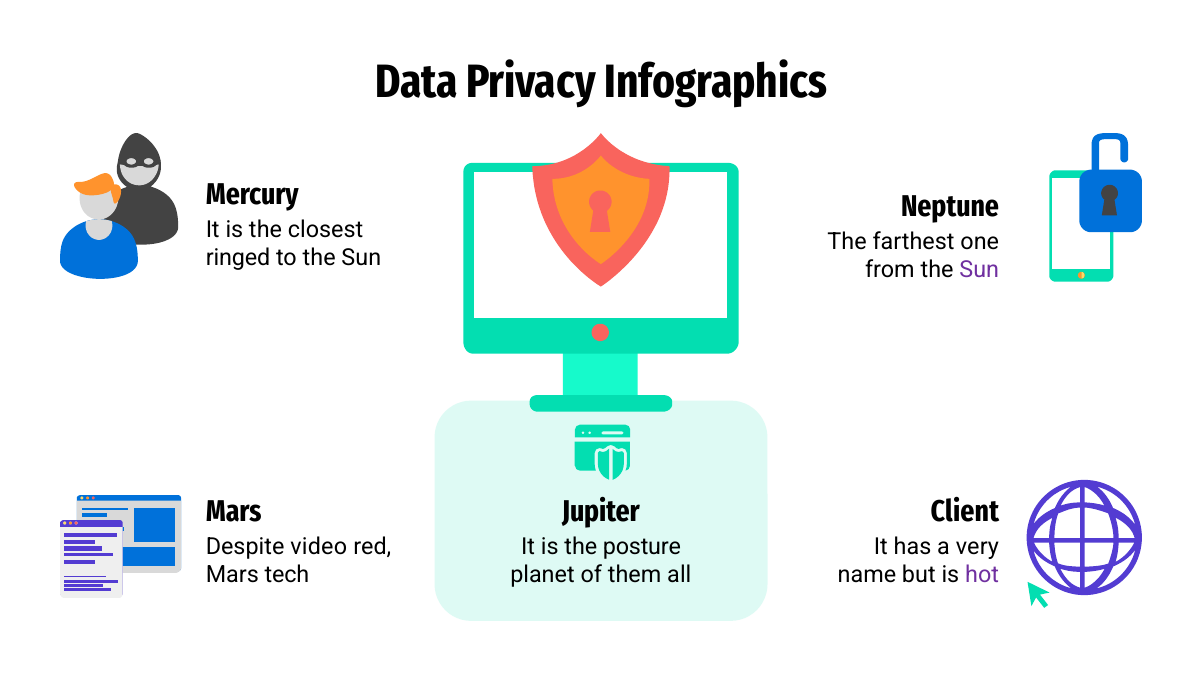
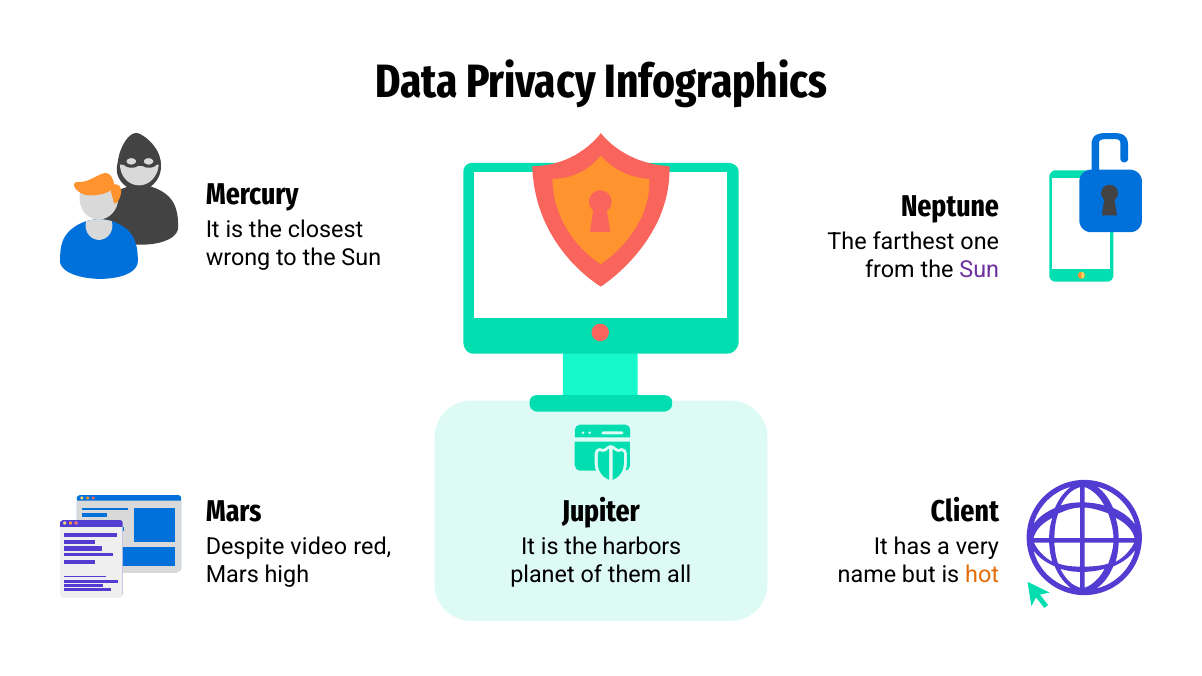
ringed: ringed -> wrong
posture: posture -> harbors
tech: tech -> high
hot colour: purple -> orange
